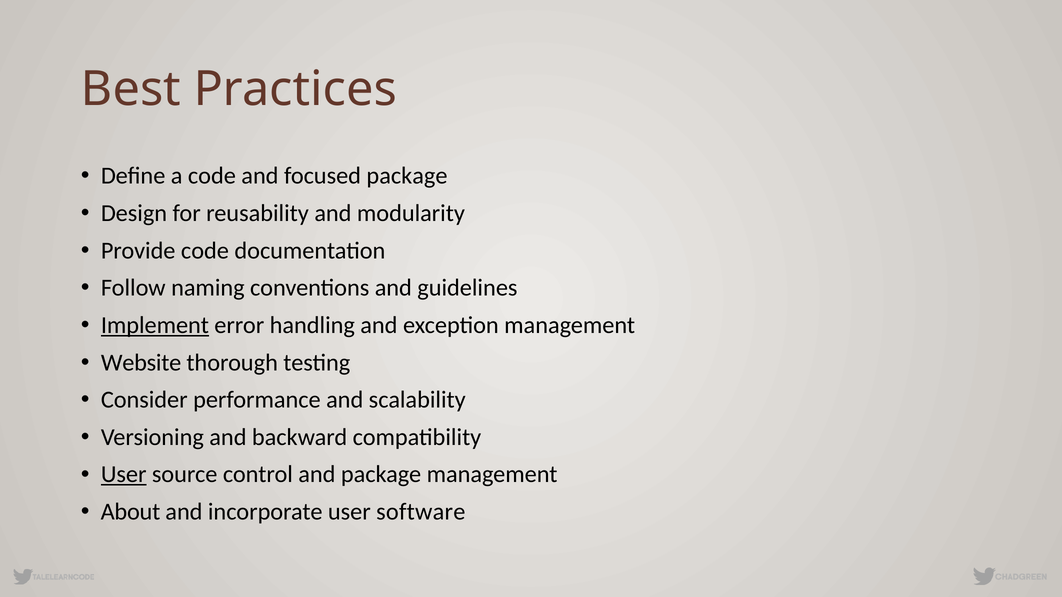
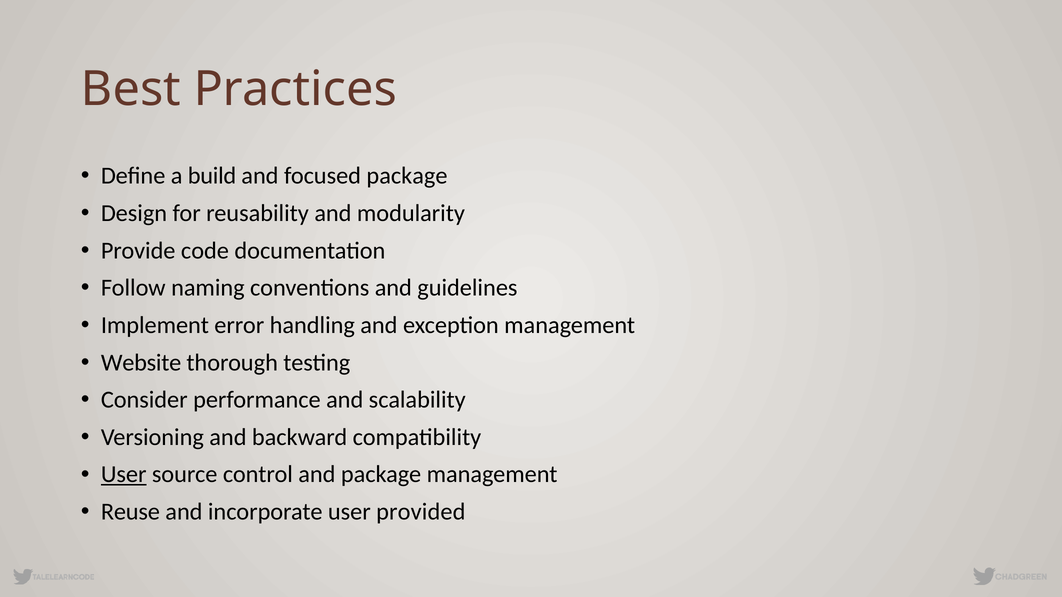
a code: code -> build
Implement underline: present -> none
About: About -> Reuse
software: software -> provided
